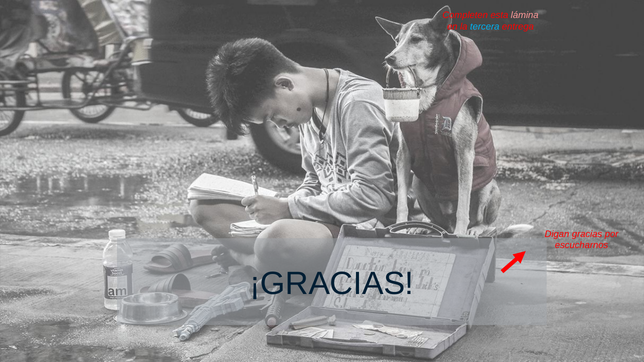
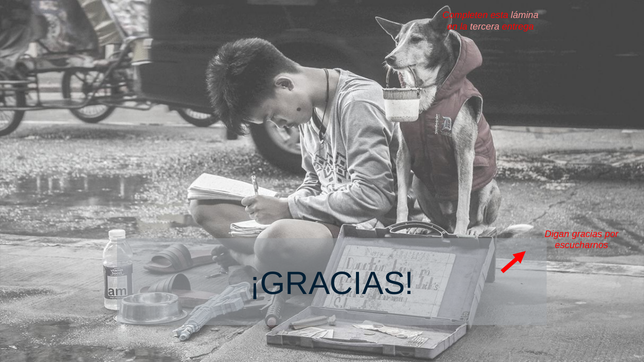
tercera colour: light blue -> pink
